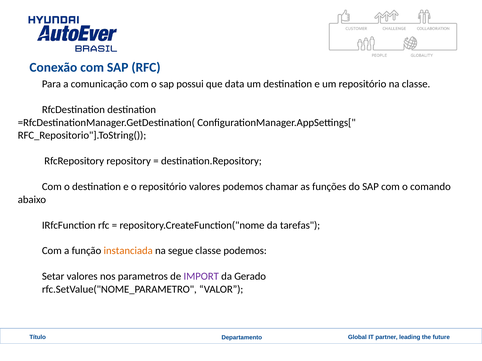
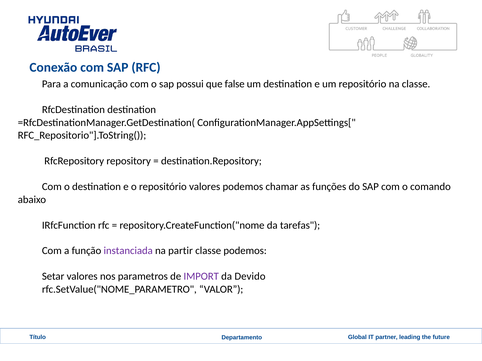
data: data -> false
instanciada colour: orange -> purple
segue: segue -> partir
Gerado: Gerado -> Devido
